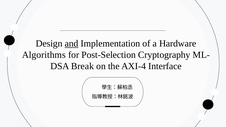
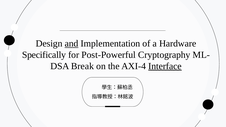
Algorithms: Algorithms -> Specifically
Post-Selection: Post-Selection -> Post-Powerful
Interface underline: none -> present
